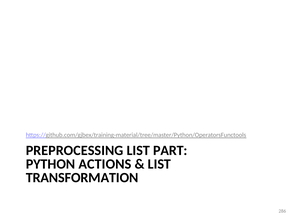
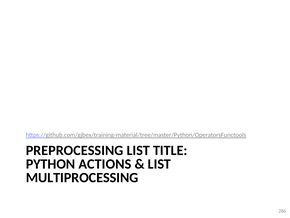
PART: PART -> TITLE
TRANSFORMATION: TRANSFORMATION -> MULTIPROCESSING
